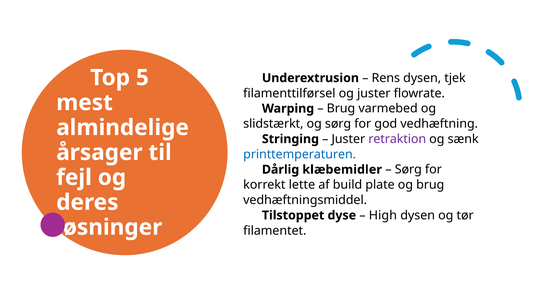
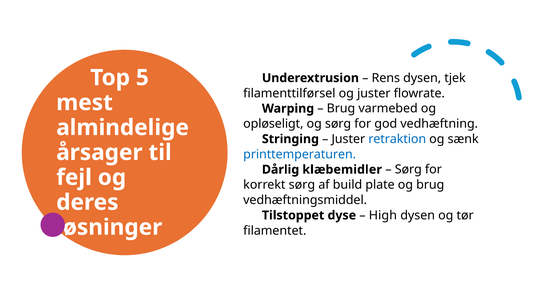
slidstærkt: slidstærkt -> opløseligt
retraktion colour: purple -> blue
korrekt lette: lette -> sørg
